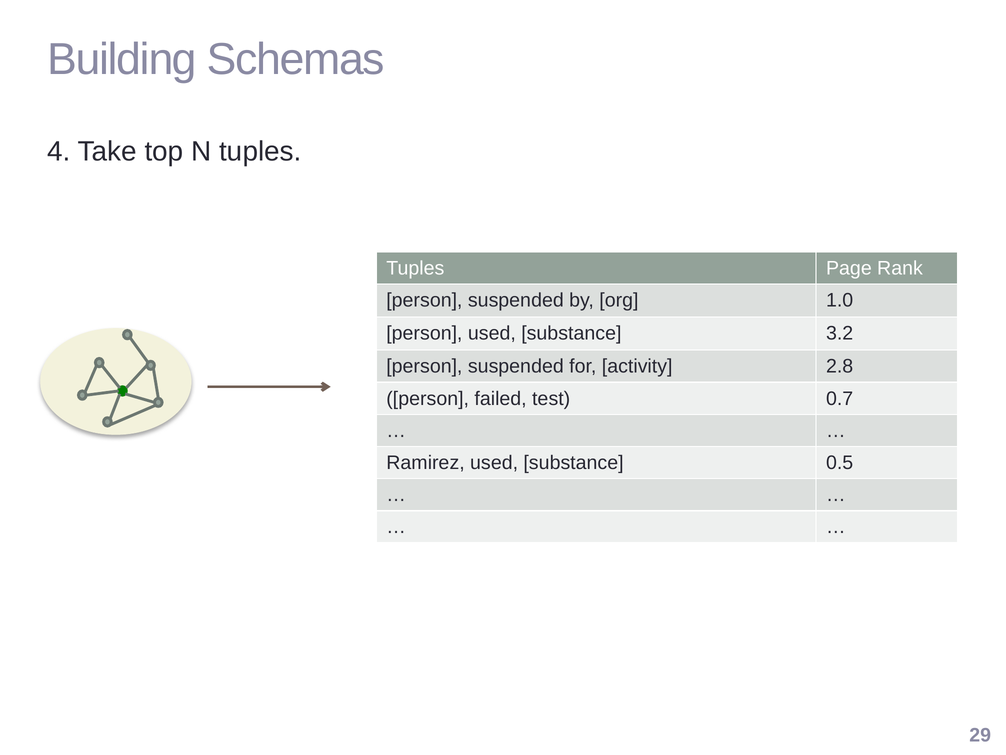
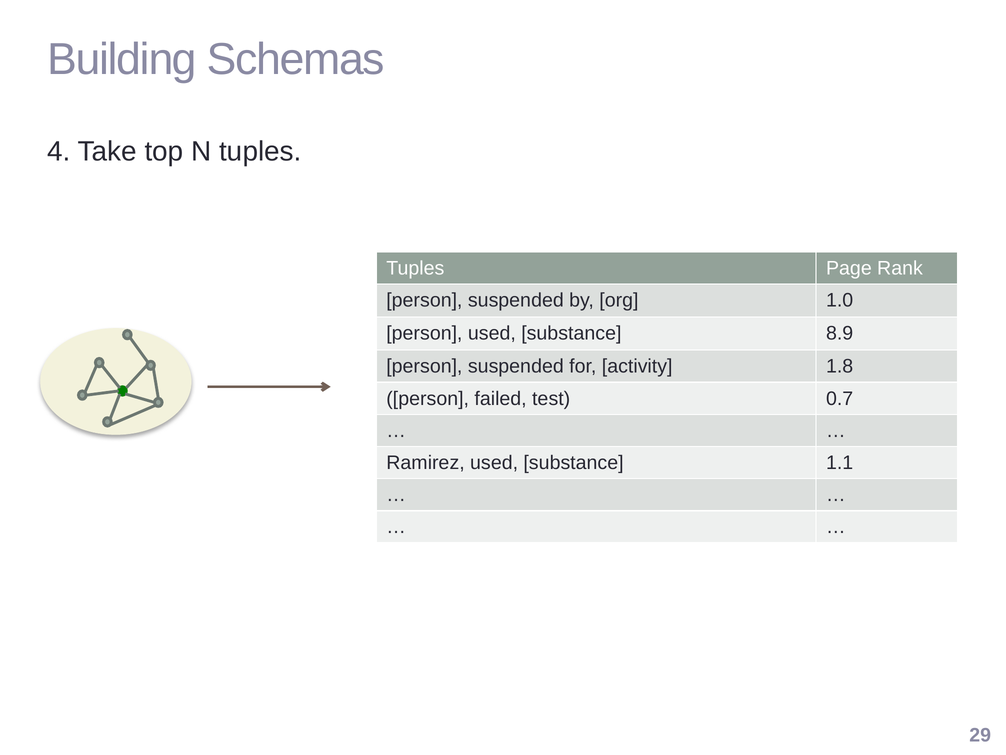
3.2: 3.2 -> 8.9
2.8: 2.8 -> 1.8
0.5: 0.5 -> 1.1
